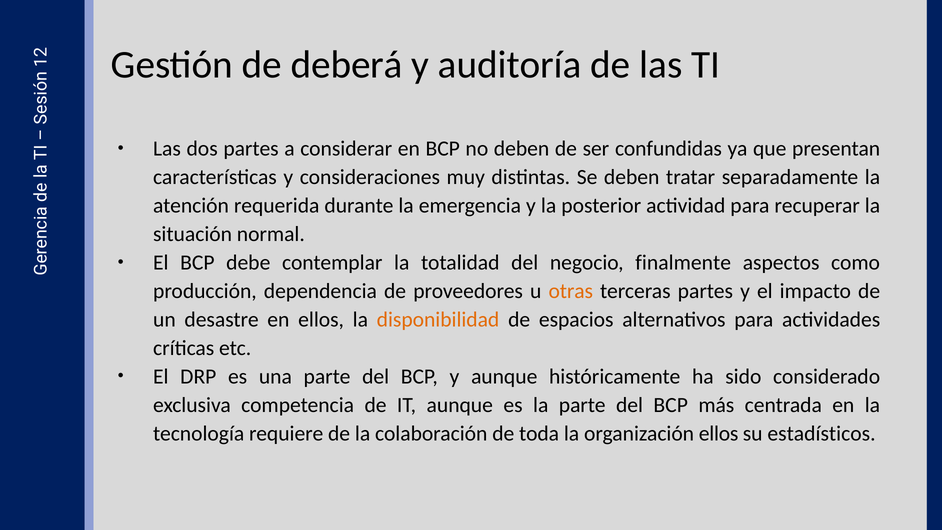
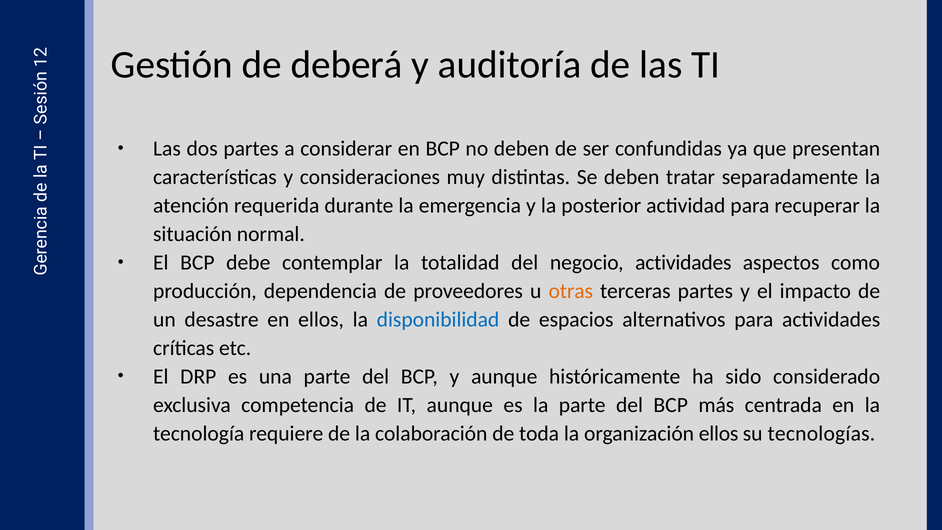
negocio finalmente: finalmente -> actividades
disponibilidad colour: orange -> blue
estadísticos: estadísticos -> tecnologías
